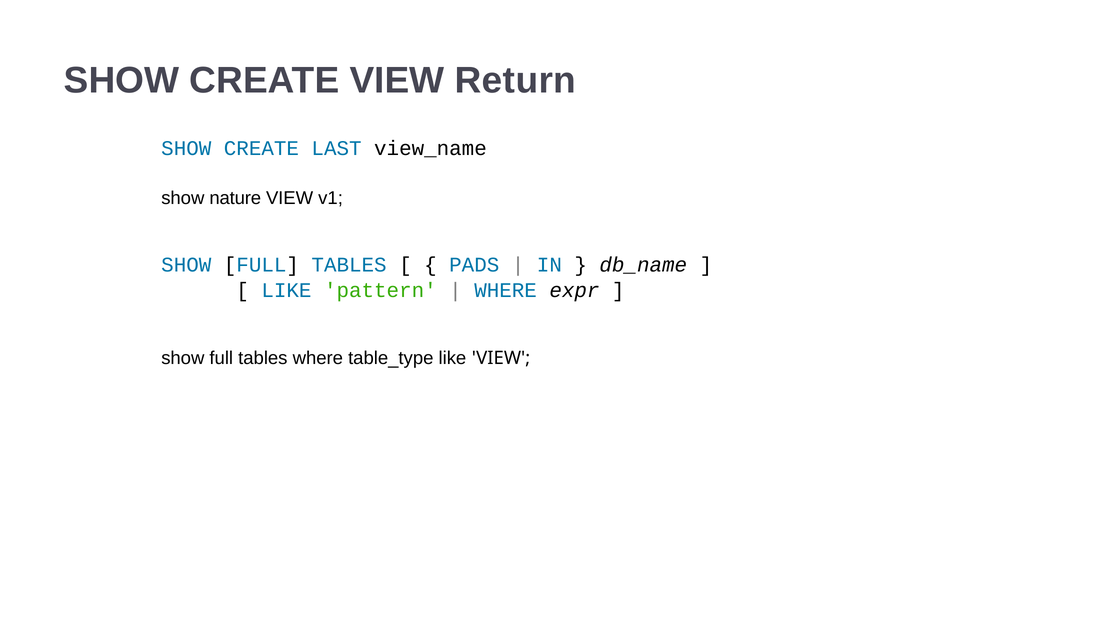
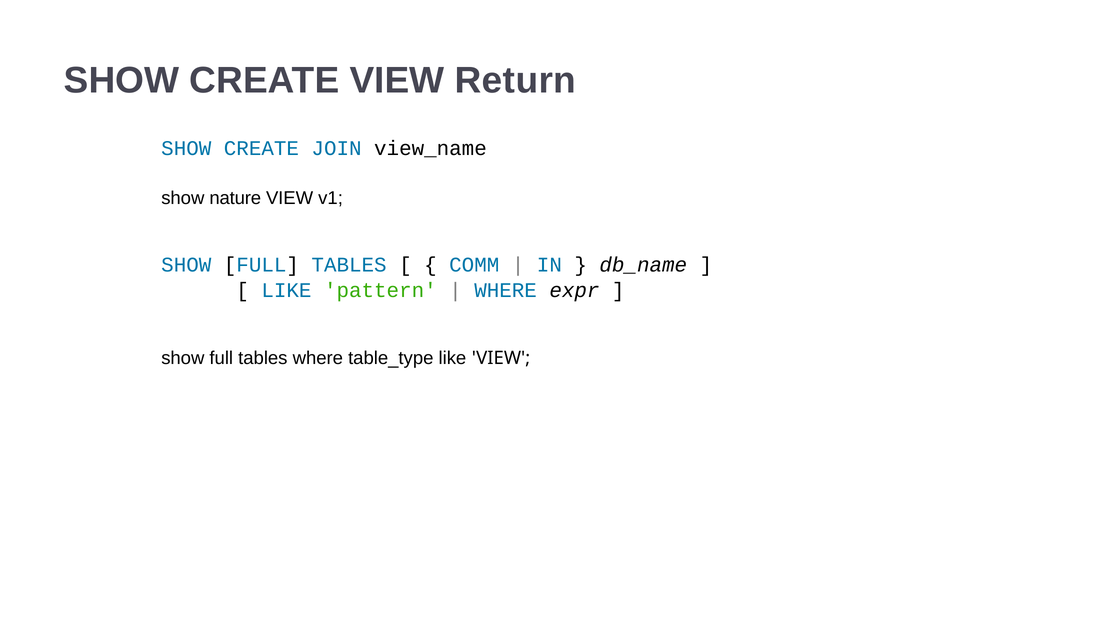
LAST: LAST -> JOIN
PADS: PADS -> COMM
